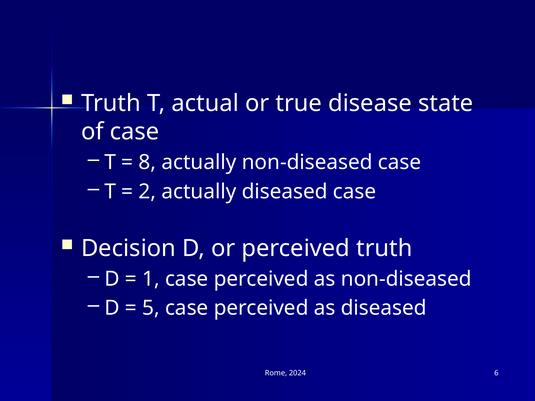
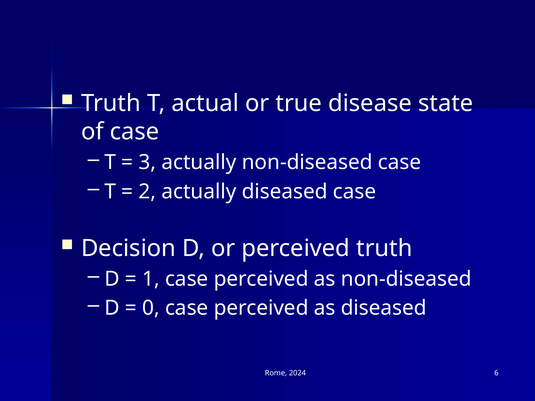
8: 8 -> 3
5: 5 -> 0
